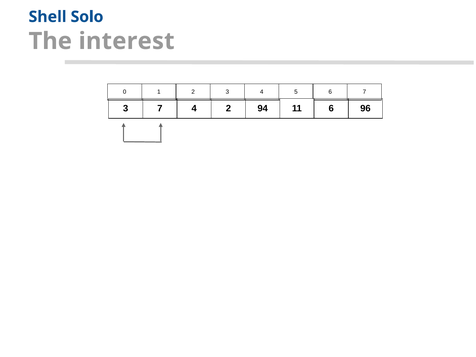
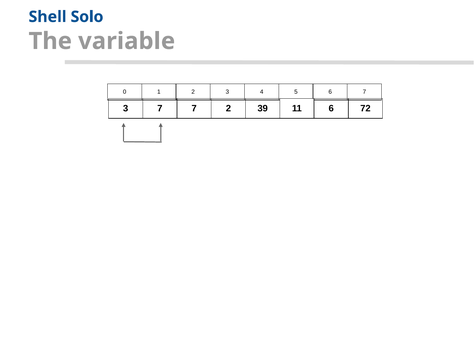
interest: interest -> variable
7 4: 4 -> 7
94: 94 -> 39
96: 96 -> 72
